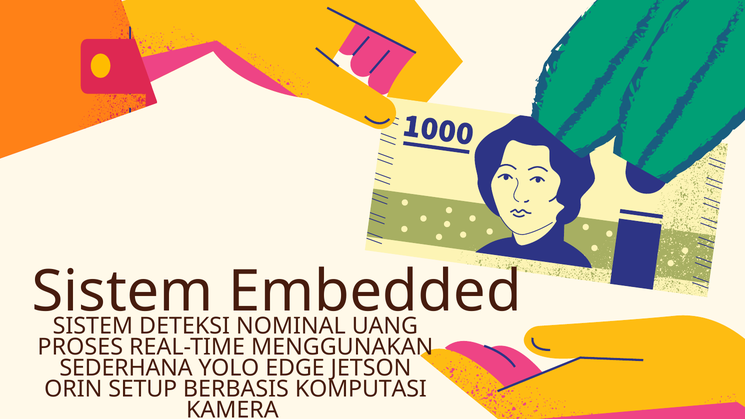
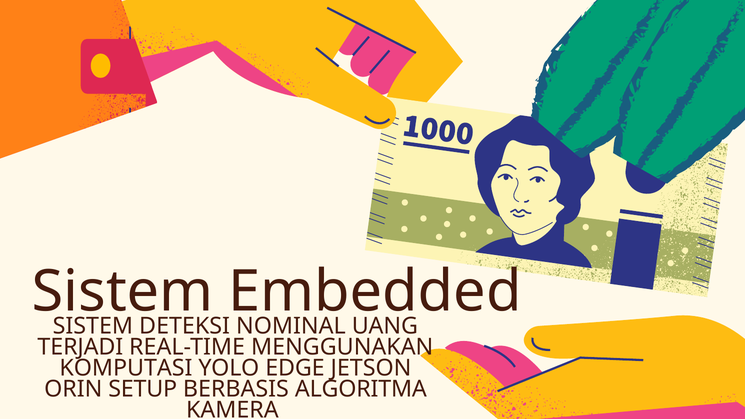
PROSES: PROSES -> TERJADI
SEDERHANA: SEDERHANA -> KOMPUTASI
KOMPUTASI: KOMPUTASI -> ALGORITMA
